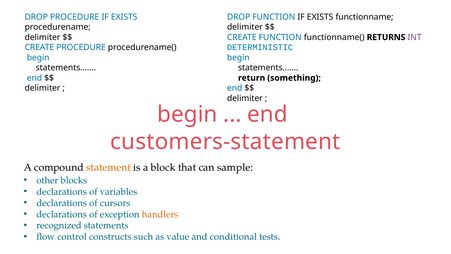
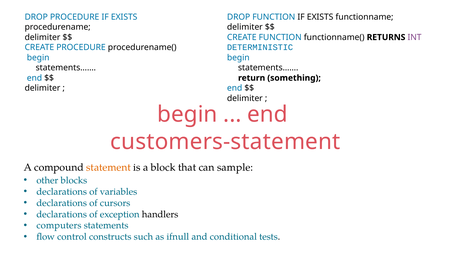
handlers colour: orange -> black
recognized: recognized -> computers
value: value -> ifnull
